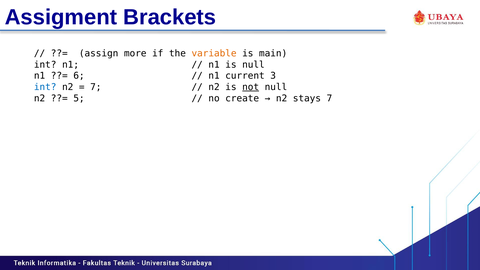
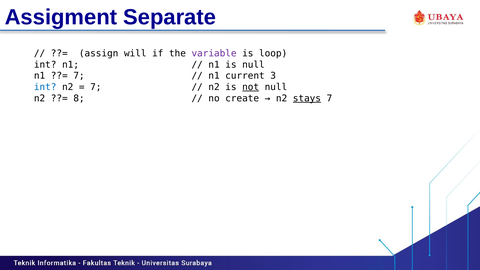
Brackets: Brackets -> Separate
more: more -> will
variable colour: orange -> purple
main: main -> loop
6 at (79, 76): 6 -> 7
5: 5 -> 8
stays underline: none -> present
